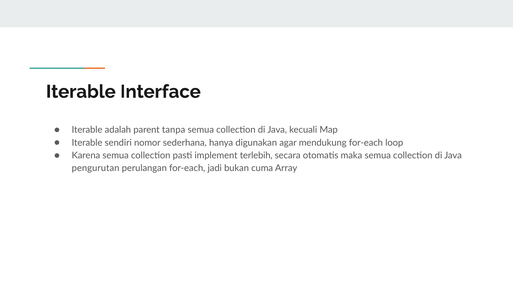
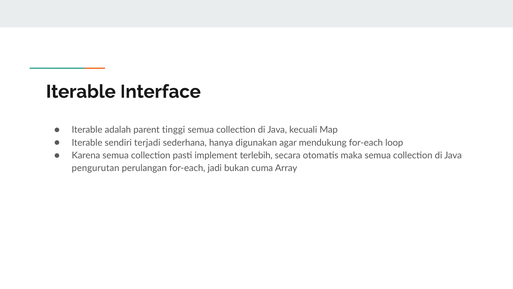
tanpa: tanpa -> tinggi
nomor: nomor -> terjadi
